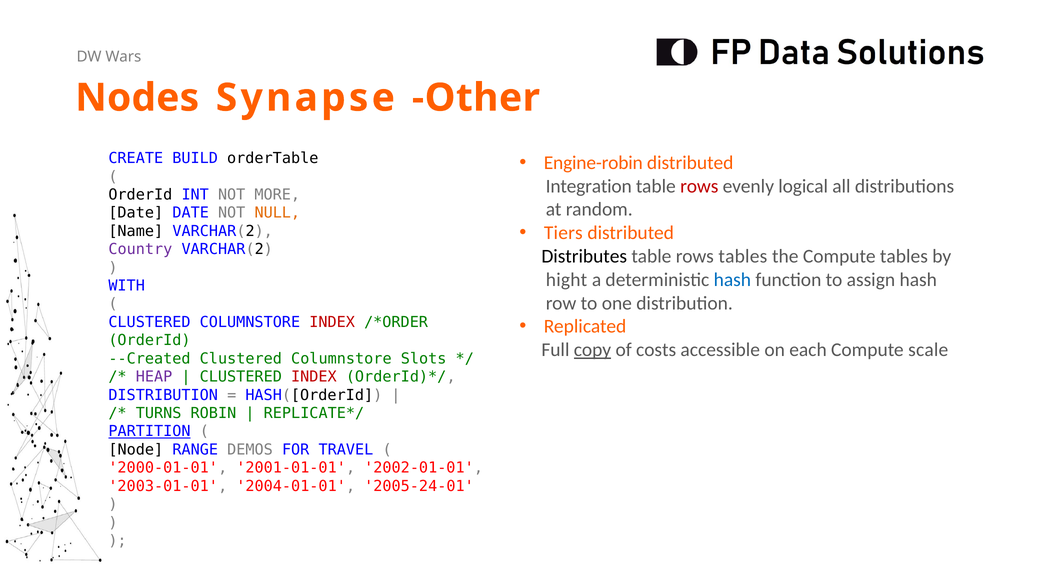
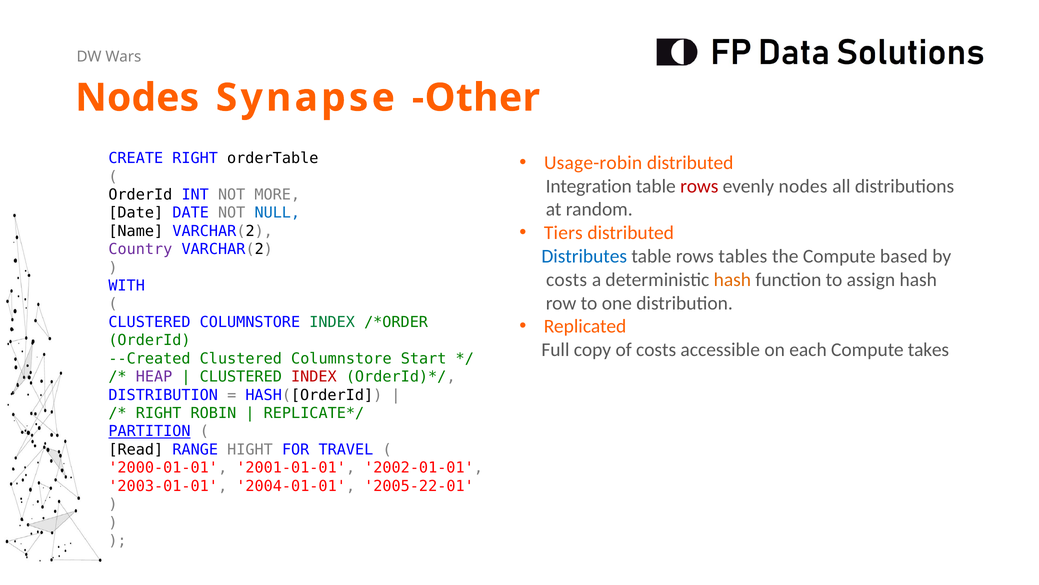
CREATE BUILD: BUILD -> RIGHT
Engine-robin: Engine-robin -> Usage-robin
evenly logical: logical -> nodes
NULL colour: orange -> blue
Distributes colour: black -> blue
Compute tables: tables -> based
hight at (567, 279): hight -> costs
hash at (732, 279) colour: blue -> orange
INDEX at (332, 322) colour: red -> green
copy underline: present -> none
scale: scale -> takes
Slots: Slots -> Start
TURNS at (159, 413): TURNS -> RIGHT
Node: Node -> Read
DEMOS: DEMOS -> HIGHT
2005-24-01: 2005-24-01 -> 2005-22-01
